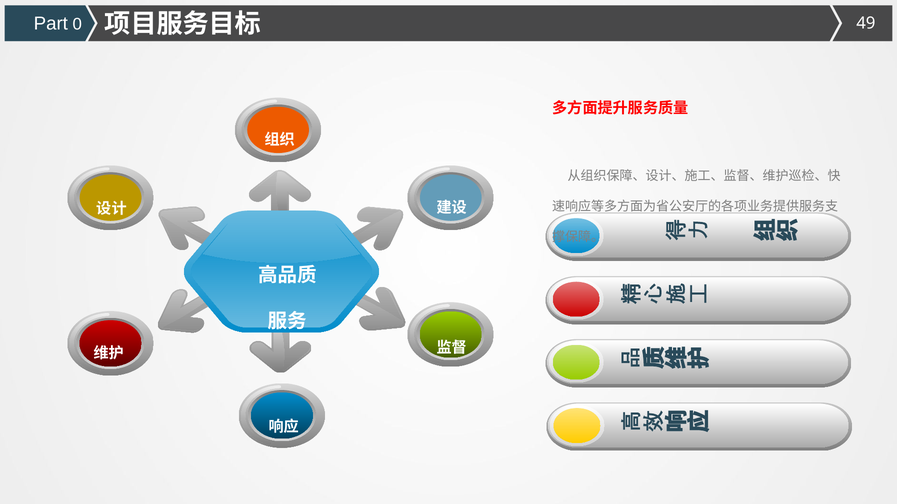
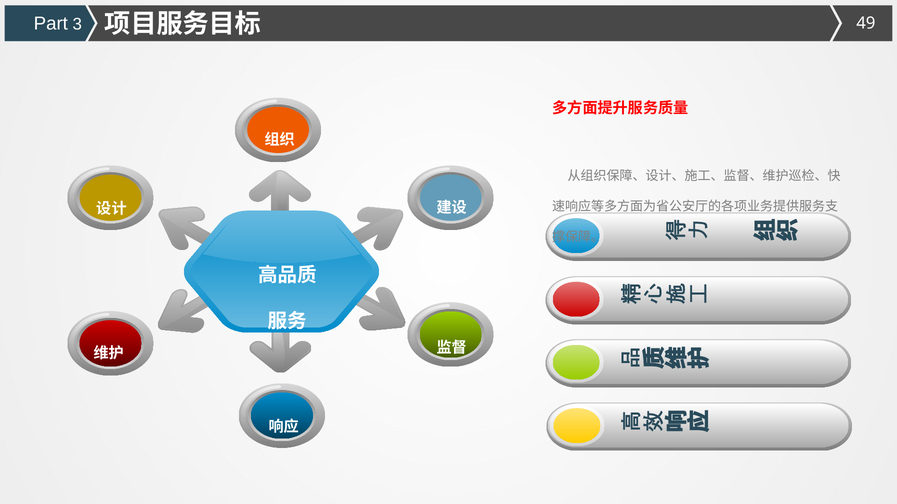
0: 0 -> 3
